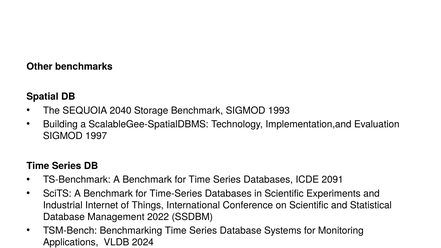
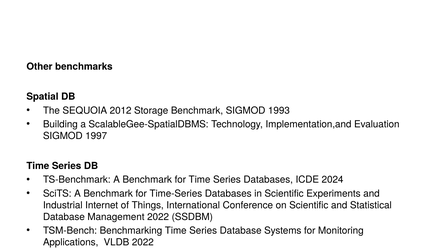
2040: 2040 -> 2012
ICDE 2091: 2091 -> 2024
VLDB 2024: 2024 -> 2022
